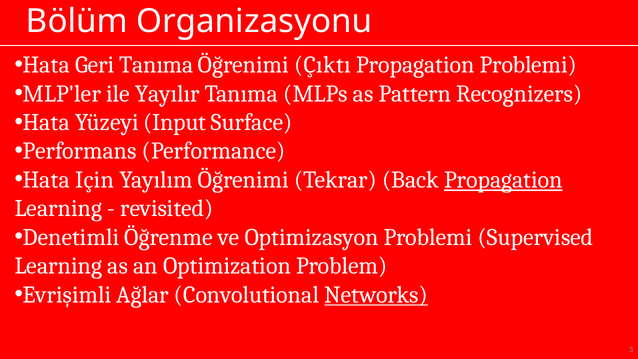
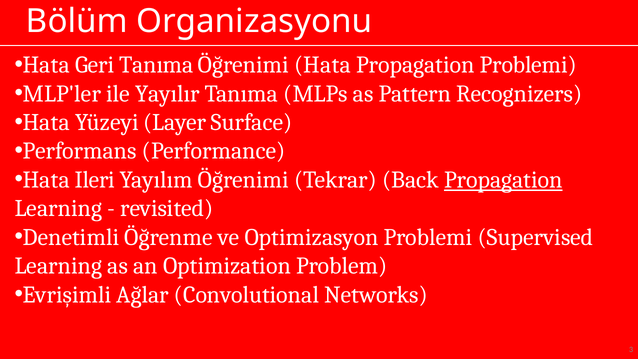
Öğrenimi Çıktı: Çıktı -> Hata
Input: Input -> Layer
Için: Için -> Ileri
Networks underline: present -> none
